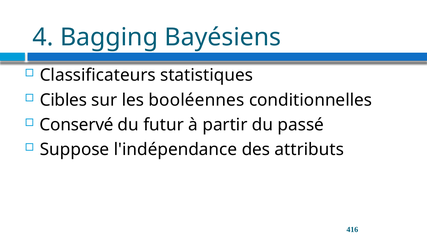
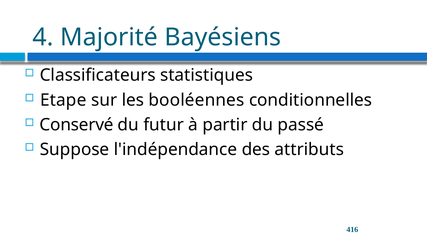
Bagging: Bagging -> Majorité
Cibles: Cibles -> Etape
